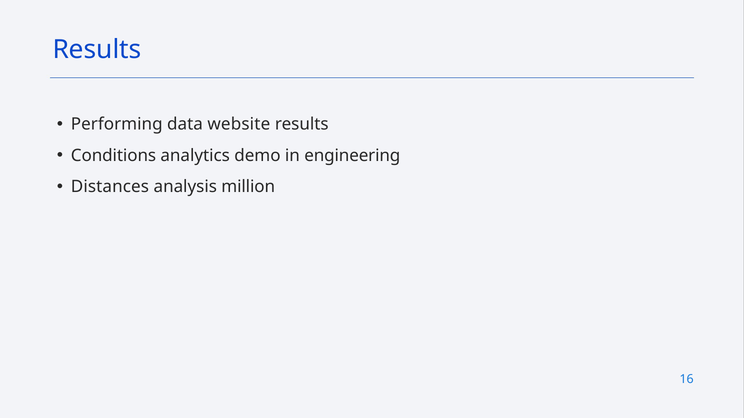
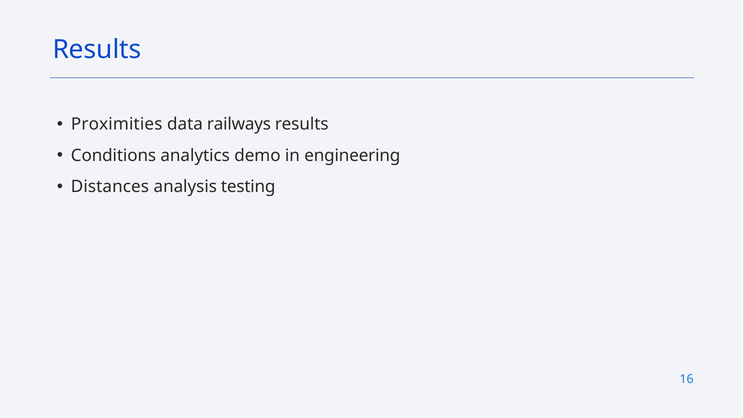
Performing: Performing -> Proximities
website: website -> railways
million: million -> testing
